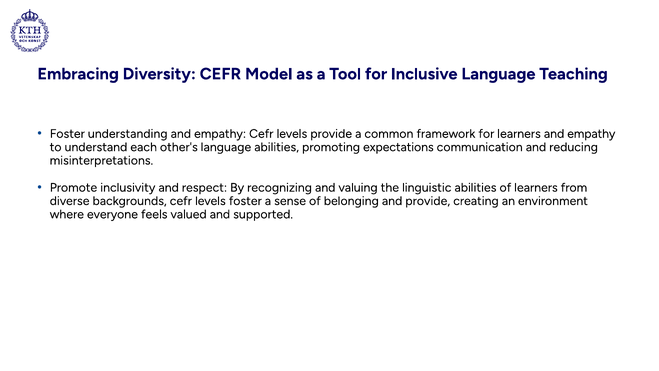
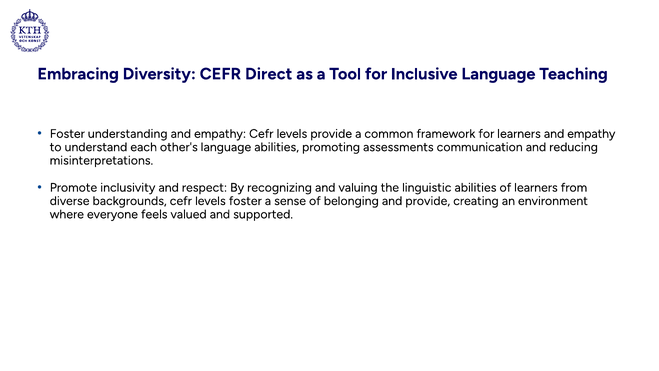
Model: Model -> Direct
expectations: expectations -> assessments
